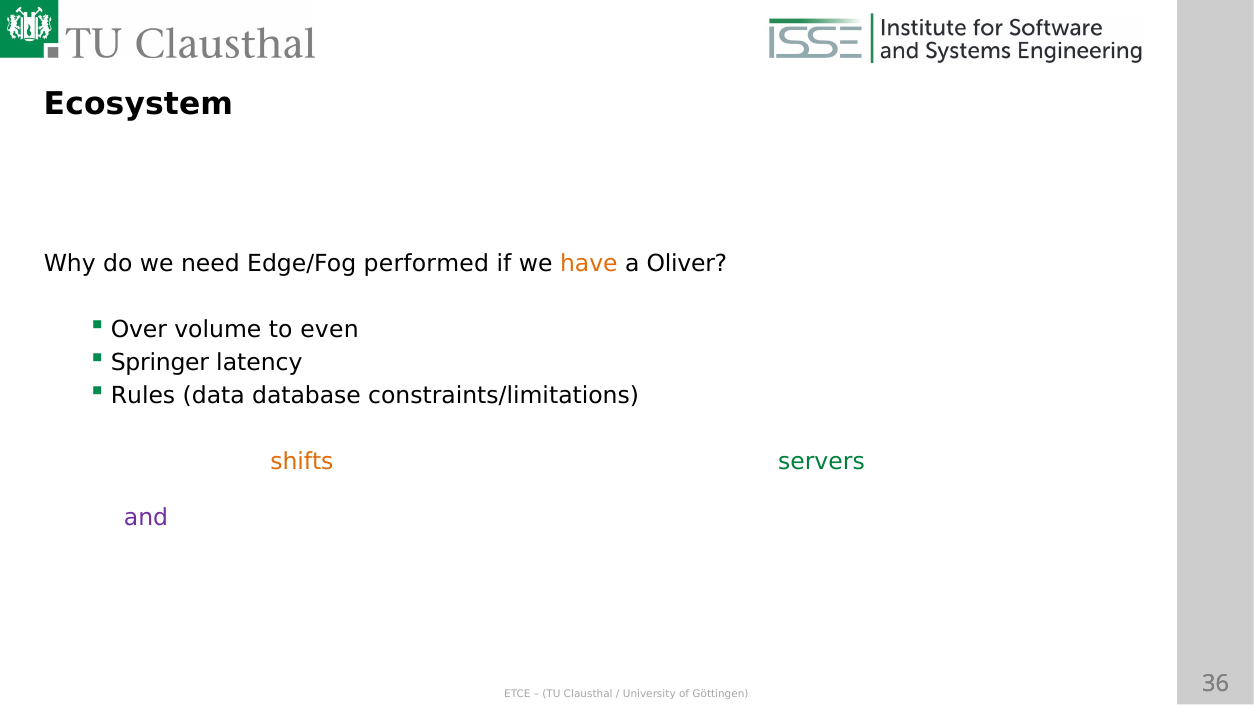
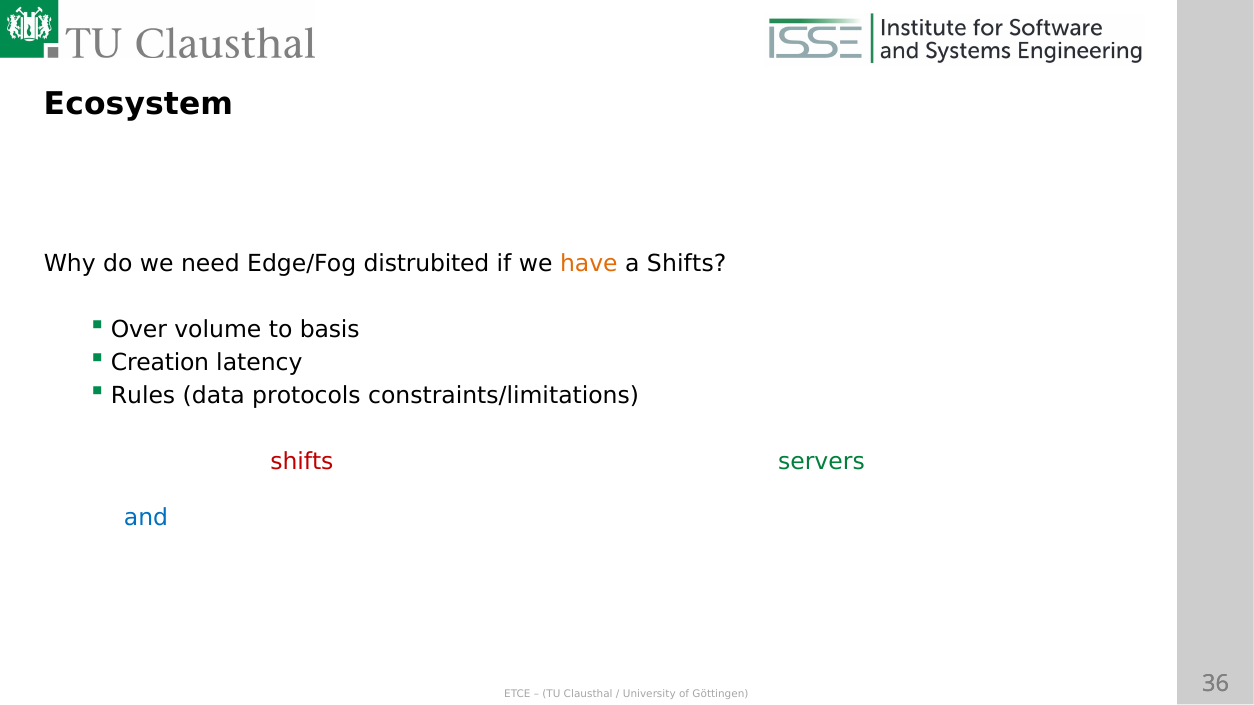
performed: performed -> distrubited
a Oliver: Oliver -> Shifts
even: even -> basis
Springer: Springer -> Creation
database: database -> protocols
shifts at (302, 462) colour: orange -> red
and colour: purple -> blue
